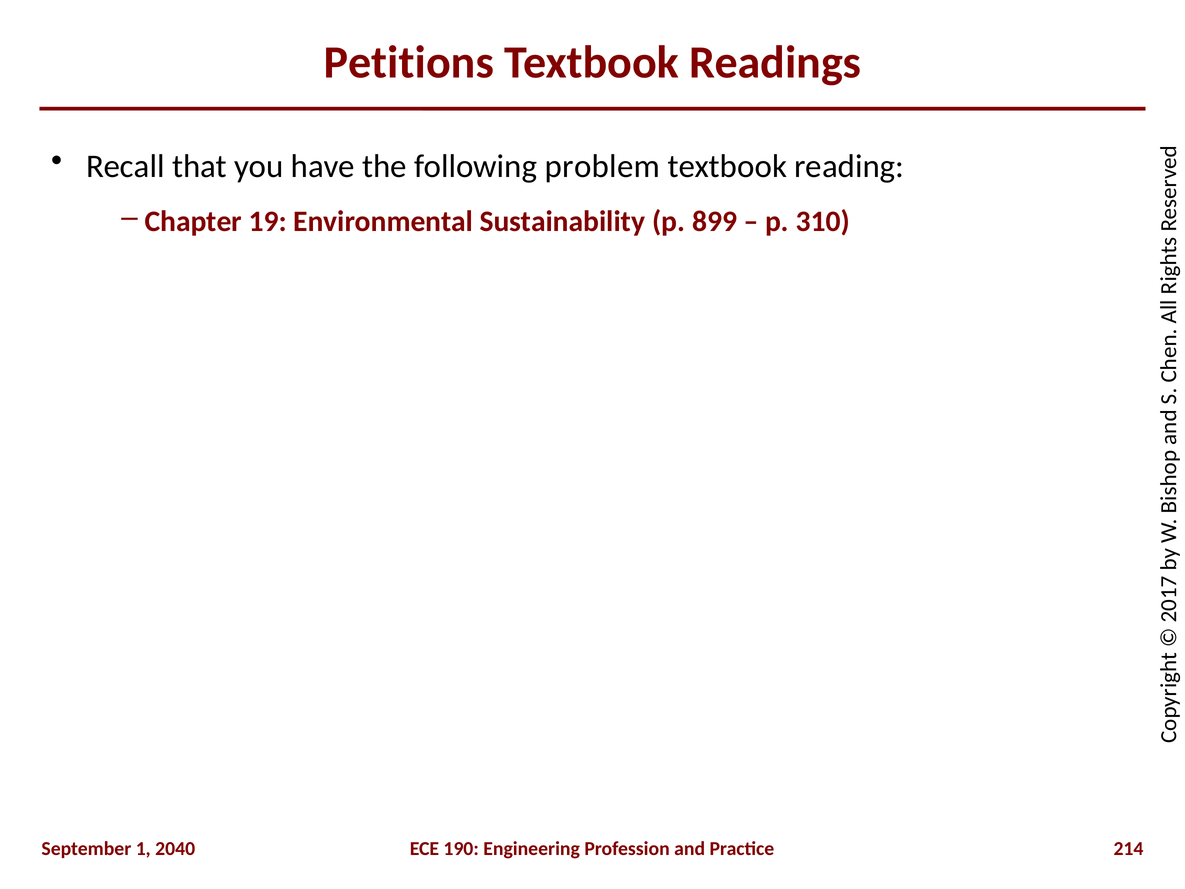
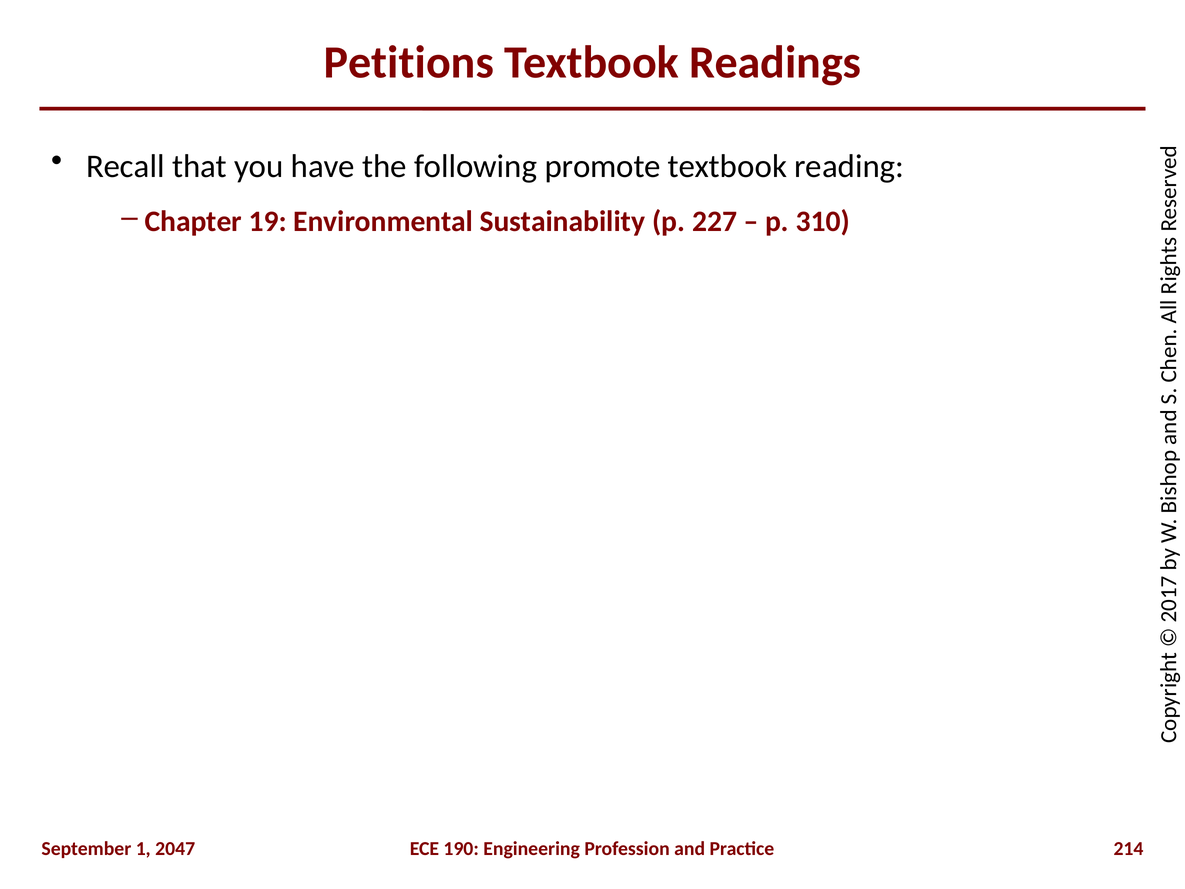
problem: problem -> promote
899: 899 -> 227
2040: 2040 -> 2047
